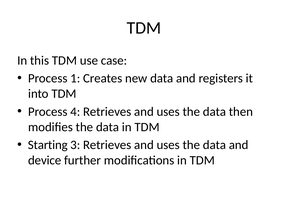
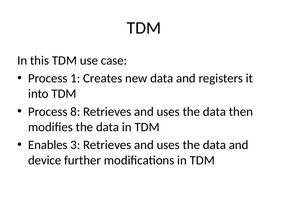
4: 4 -> 8
Starting: Starting -> Enables
